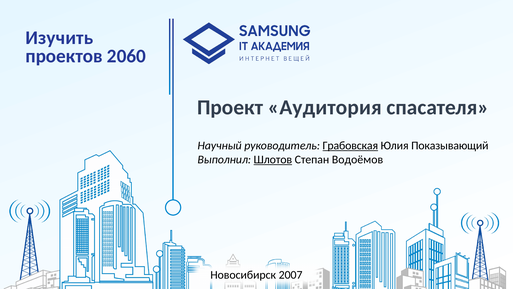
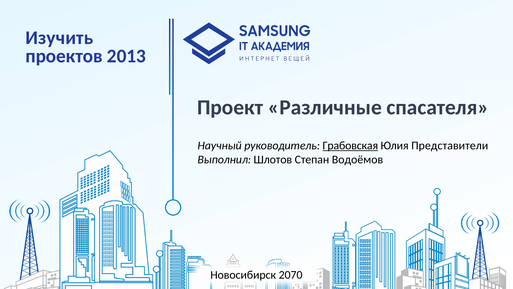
2060: 2060 -> 2013
Аудитория: Аудитория -> Различные
Показывающий: Показывающий -> Представители
Шлотов underline: present -> none
2007: 2007 -> 2070
